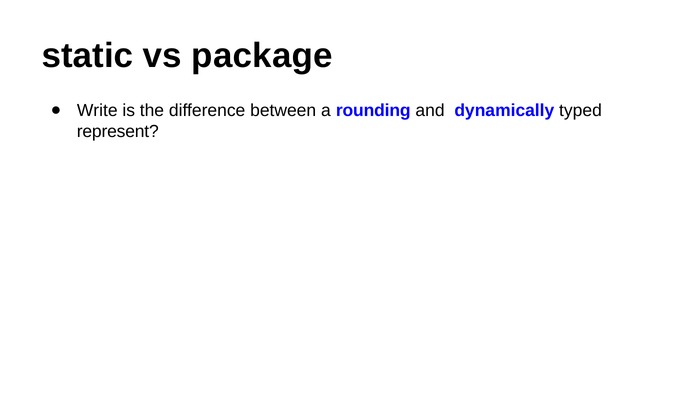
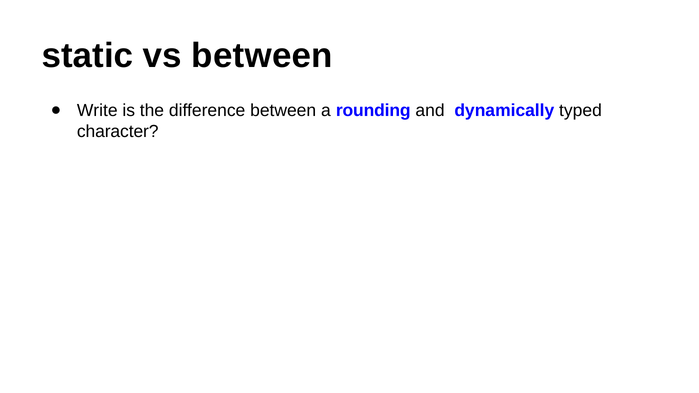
vs package: package -> between
represent: represent -> character
